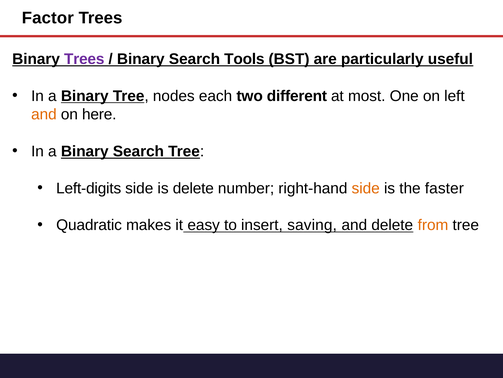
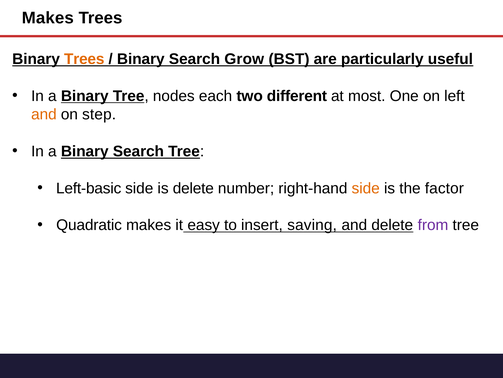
Factor at (48, 18): Factor -> Makes
Trees at (84, 59) colour: purple -> orange
Tools: Tools -> Grow
here: here -> step
Left-digits: Left-digits -> Left-basic
faster: faster -> factor
from colour: orange -> purple
